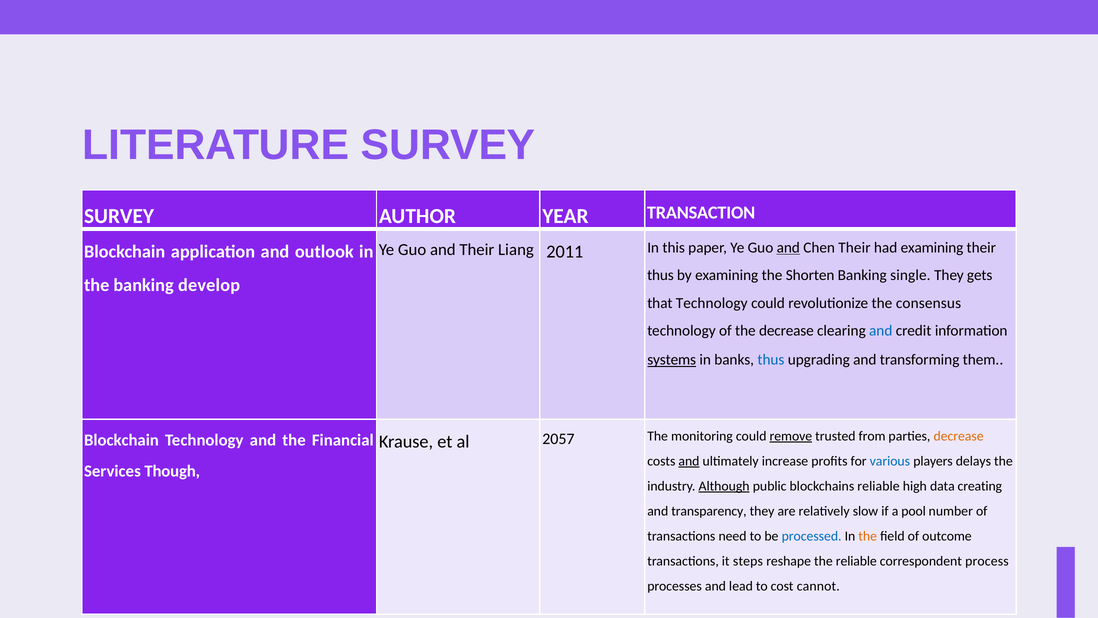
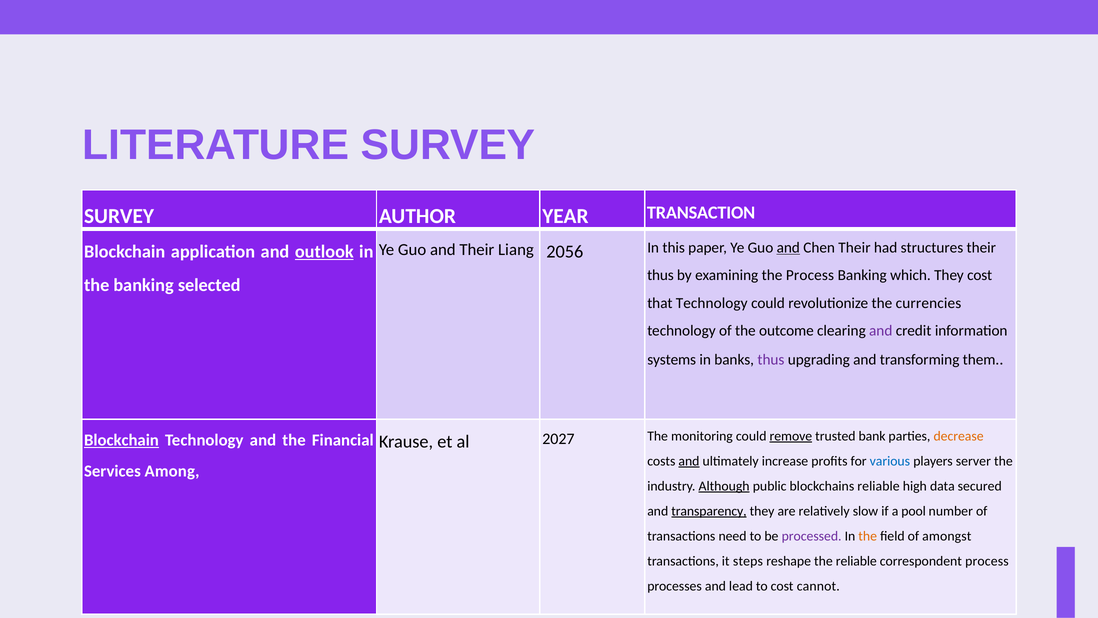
2011: 2011 -> 2056
had examining: examining -> structures
outlook underline: none -> present
the Shorten: Shorten -> Process
single: single -> which
They gets: gets -> cost
develop: develop -> selected
consensus: consensus -> currencies
the decrease: decrease -> outcome
and at (881, 331) colour: blue -> purple
systems underline: present -> none
thus at (771, 360) colour: blue -> purple
Blockchain at (121, 440) underline: none -> present
2057: 2057 -> 2027
from: from -> bank
delays: delays -> server
Though: Though -> Among
creating: creating -> secured
transparency underline: none -> present
processed colour: blue -> purple
outcome: outcome -> amongst
